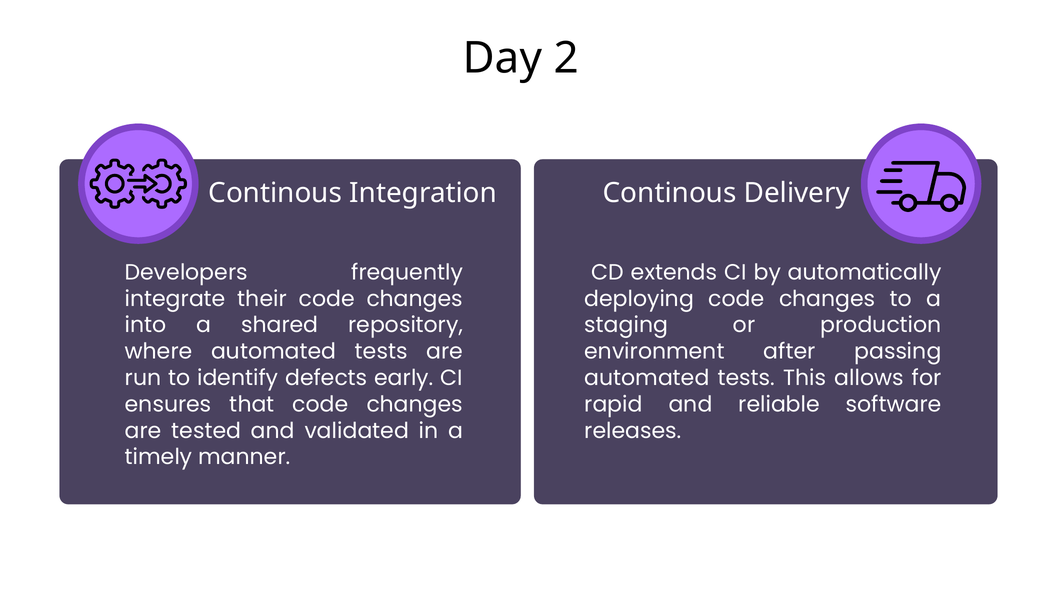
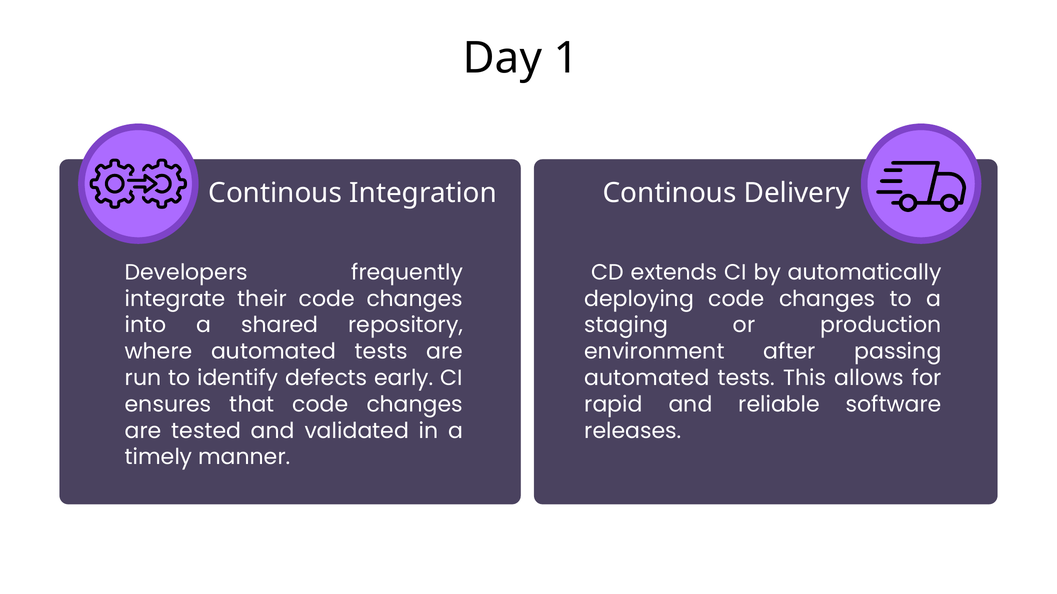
2: 2 -> 1
